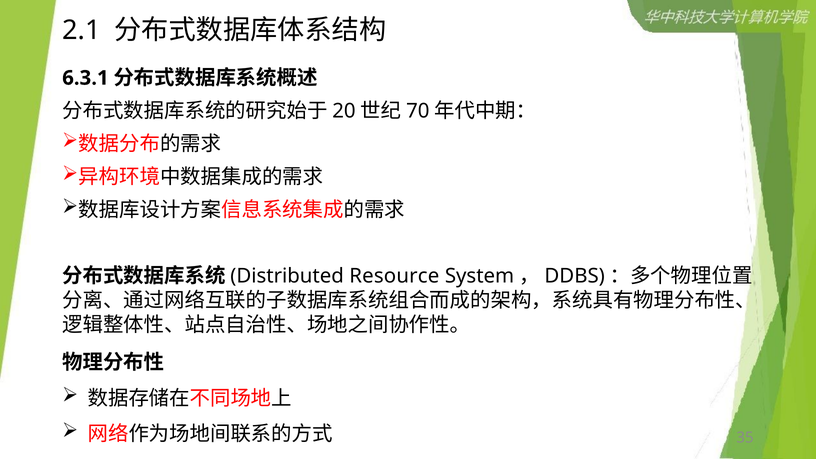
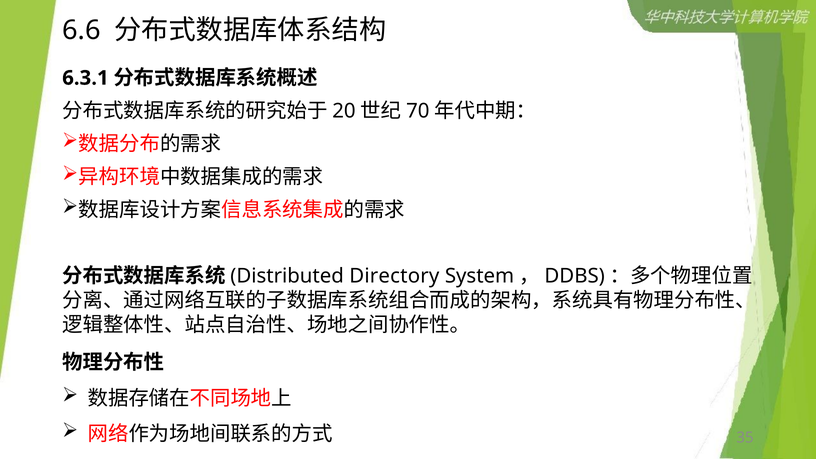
2.1: 2.1 -> 6.6
Resource: Resource -> Directory
